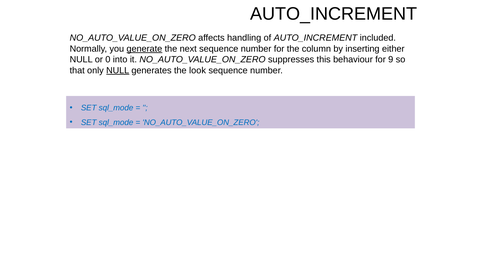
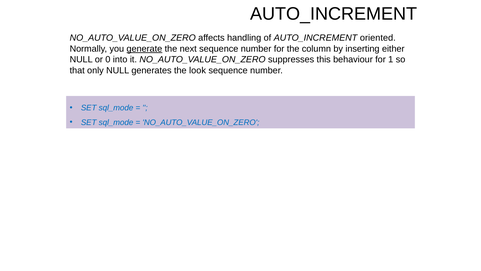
included: included -> oriented
9: 9 -> 1
NULL at (118, 70) underline: present -> none
